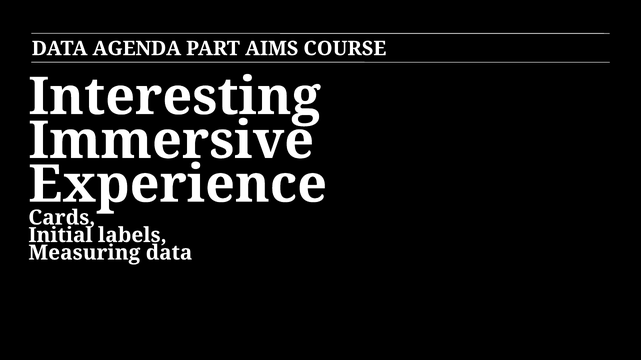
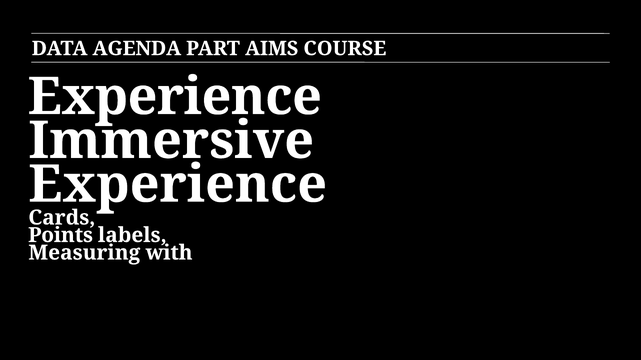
Interesting at (175, 97): Interesting -> Experience
Initial: Initial -> Points
Measuring data: data -> with
